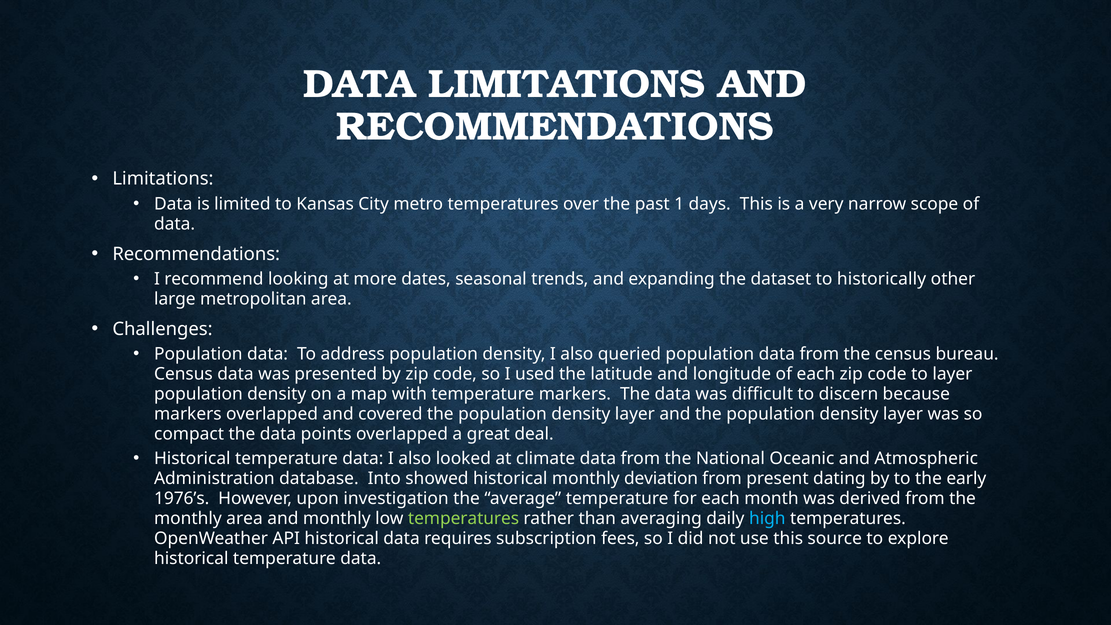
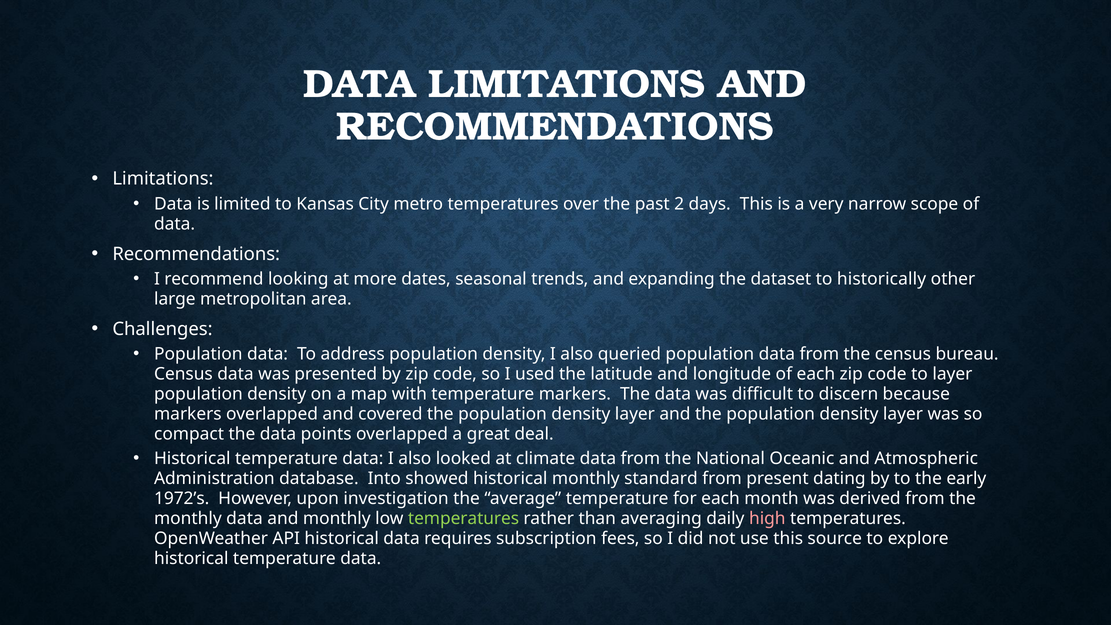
1: 1 -> 2
deviation: deviation -> standard
1976’s: 1976’s -> 1972’s
monthly area: area -> data
high colour: light blue -> pink
